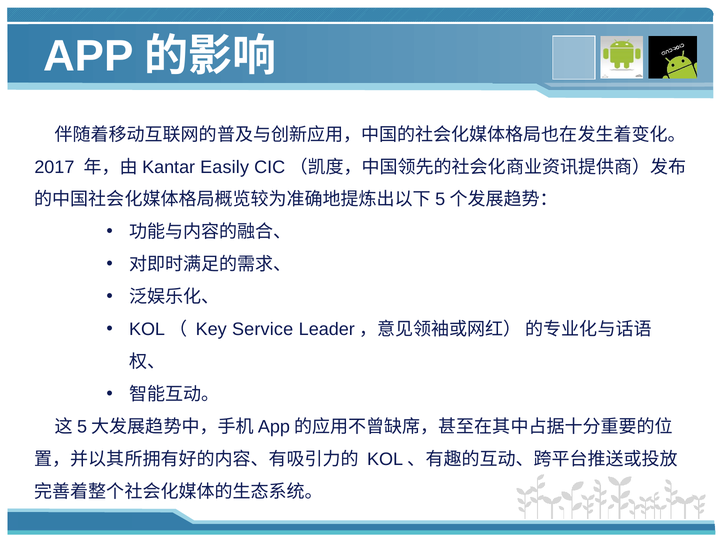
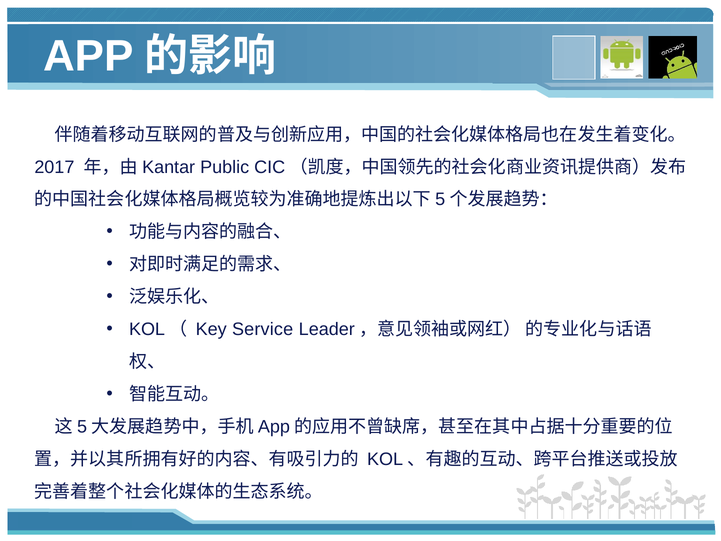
Easily: Easily -> Public
